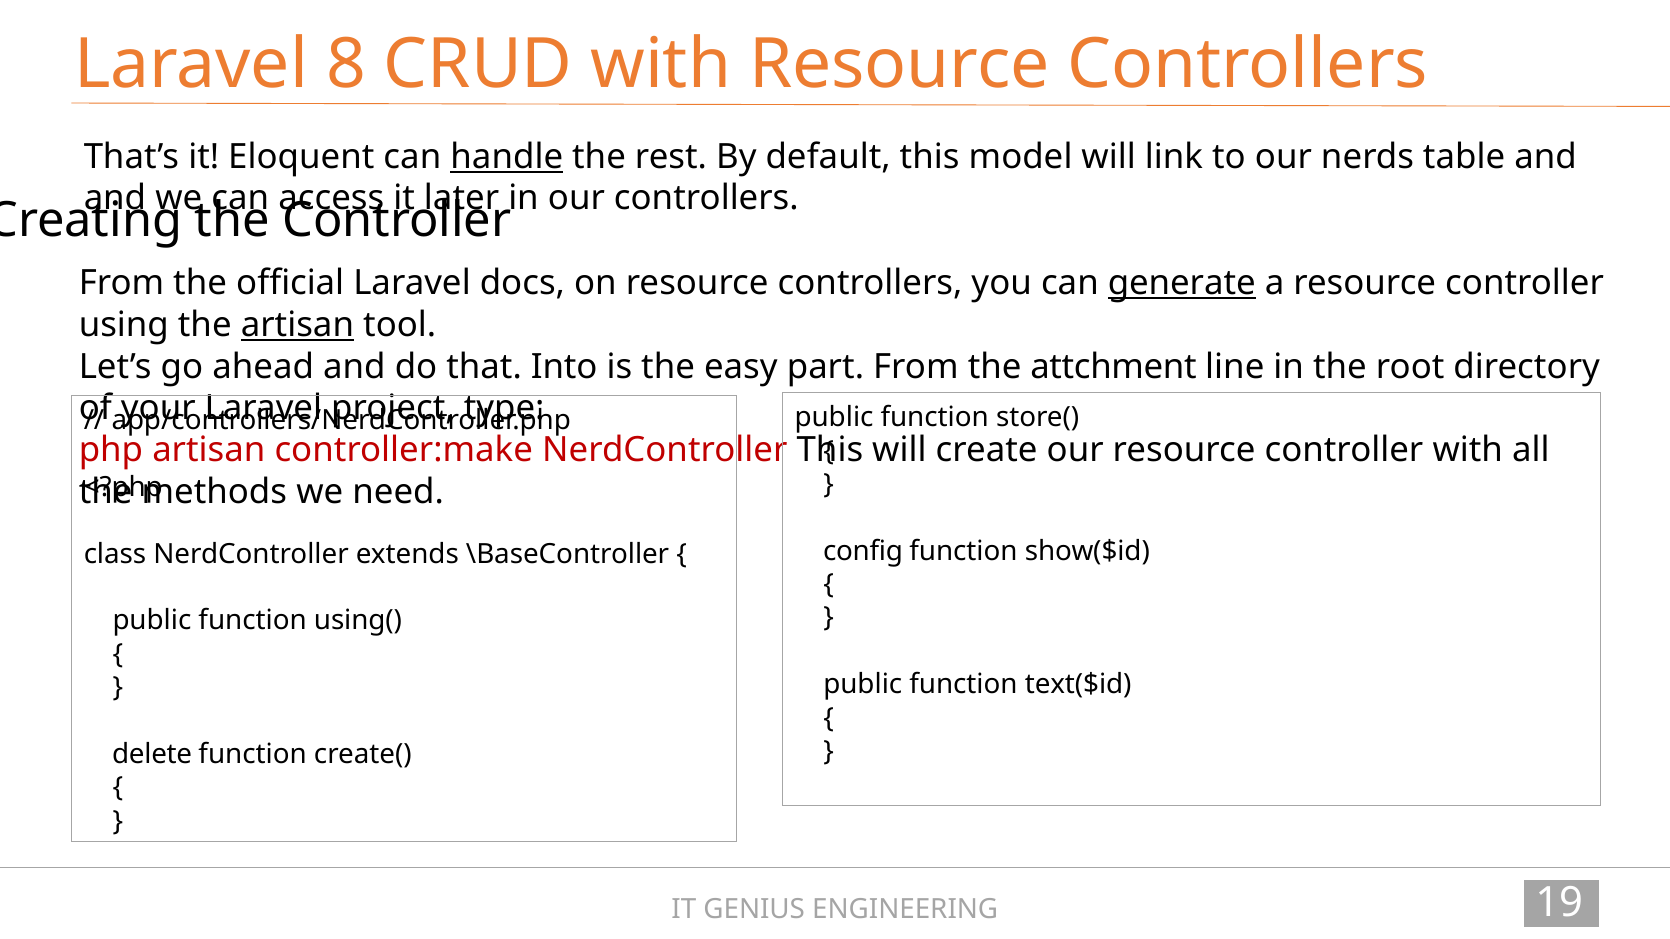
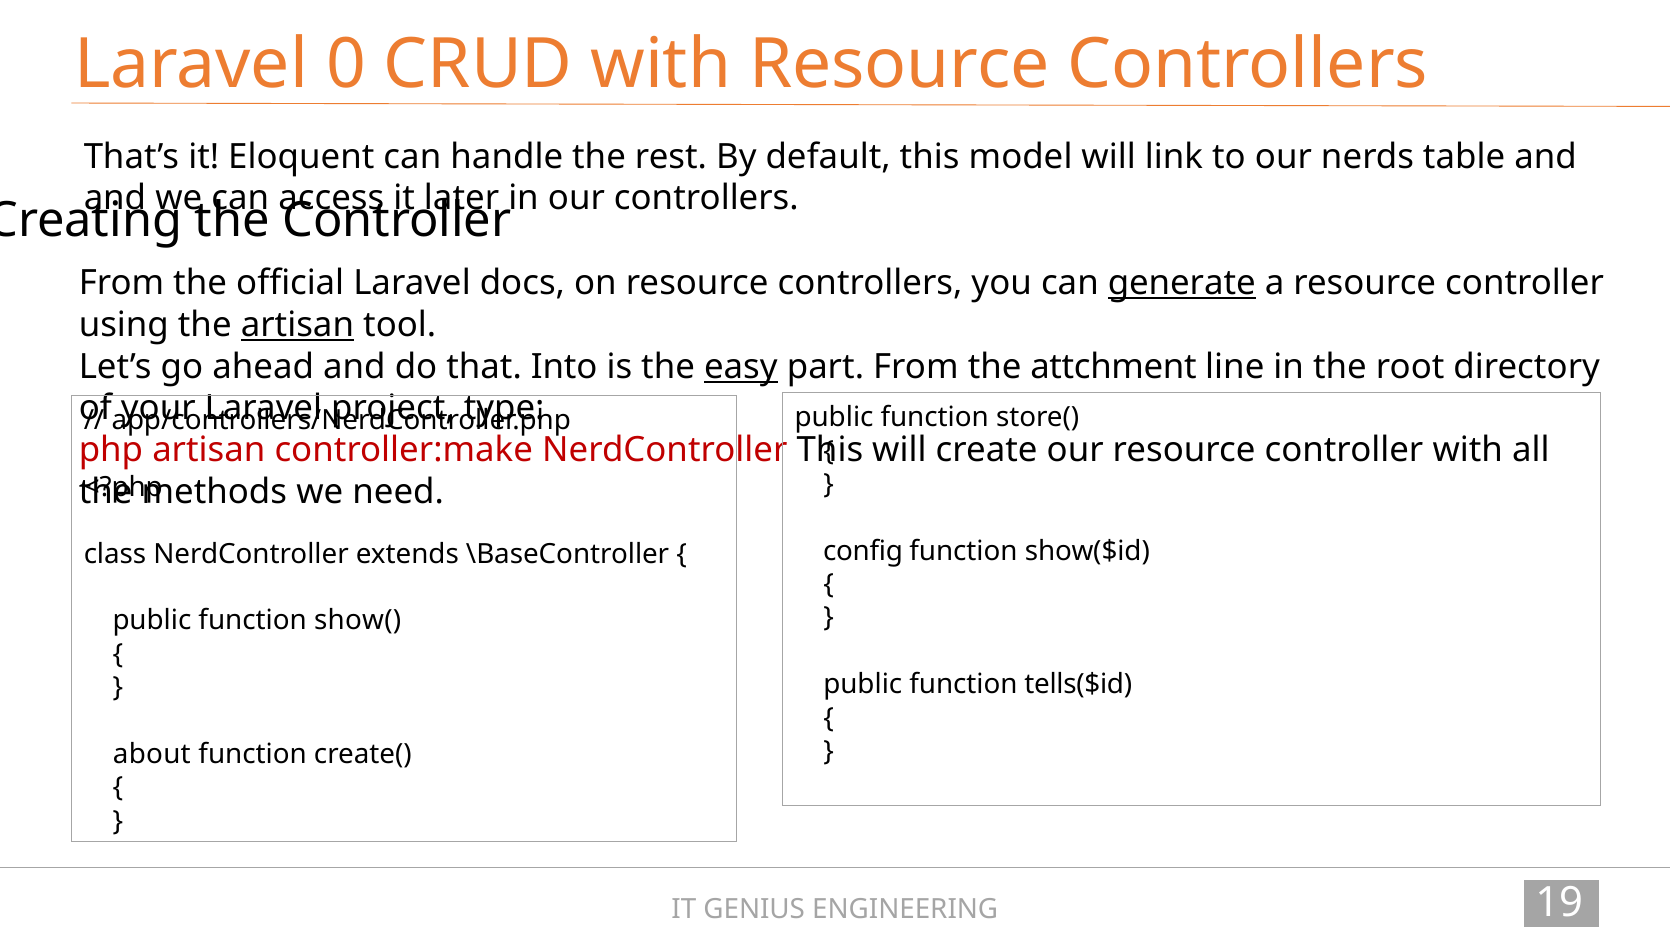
8: 8 -> 0
handle underline: present -> none
easy underline: none -> present
using(: using( -> show(
text($id: text($id -> tells($id
delete: delete -> about
